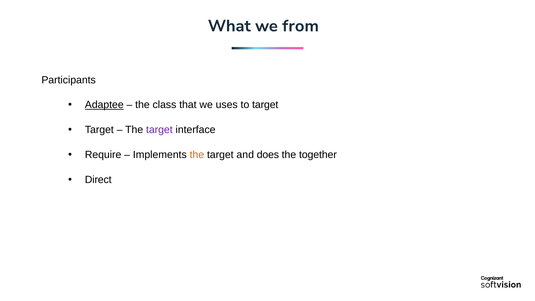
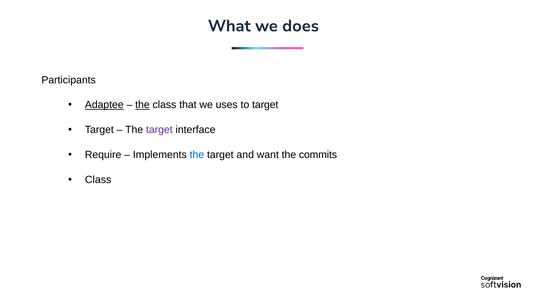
from: from -> does
the at (142, 105) underline: none -> present
the at (197, 155) colour: orange -> blue
does: does -> want
together: together -> commits
Direct at (98, 180): Direct -> Class
